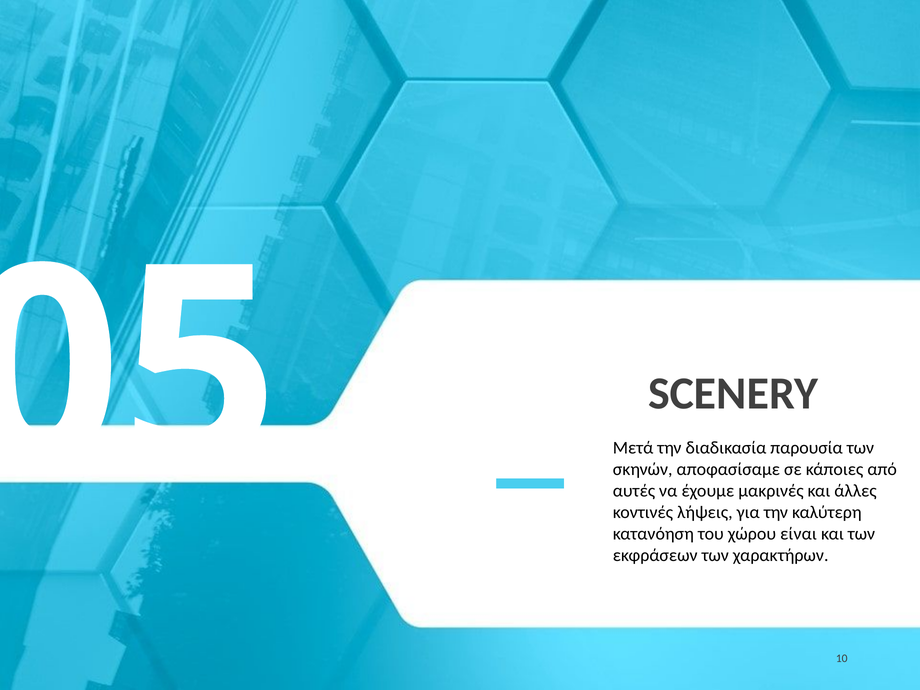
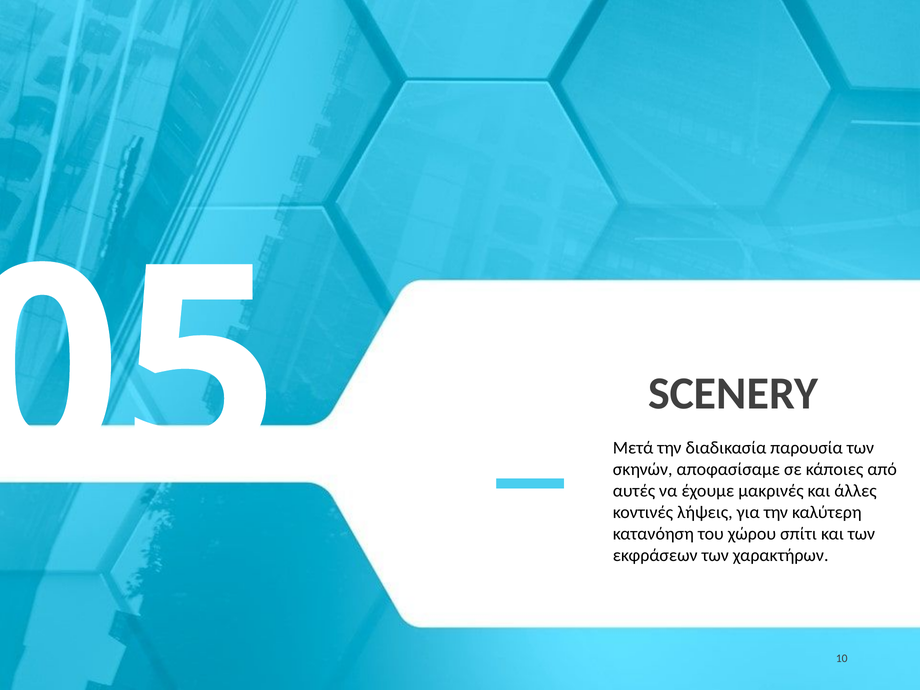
είναι: είναι -> σπίτι
